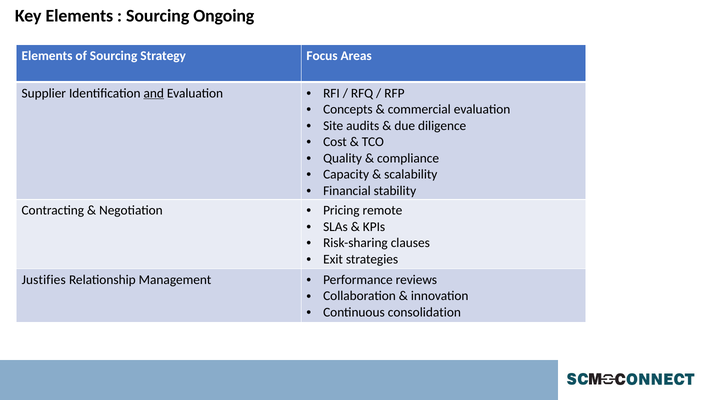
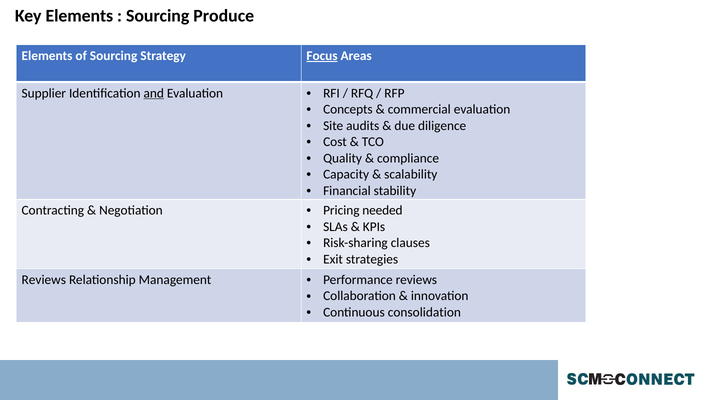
Ongoing: Ongoing -> Produce
Focus underline: none -> present
remote: remote -> needed
Justifies at (44, 280): Justifies -> Reviews
